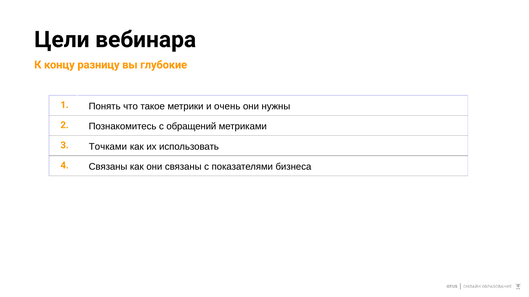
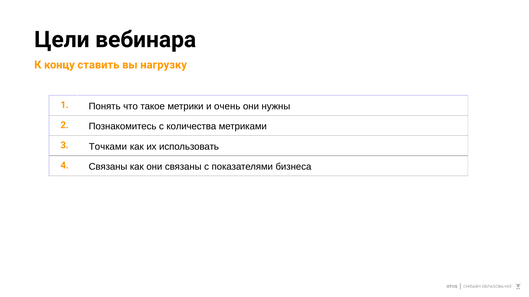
разницу: разницу -> ставить
глубокие: глубокие -> нагрузку
обращений: обращений -> количества
